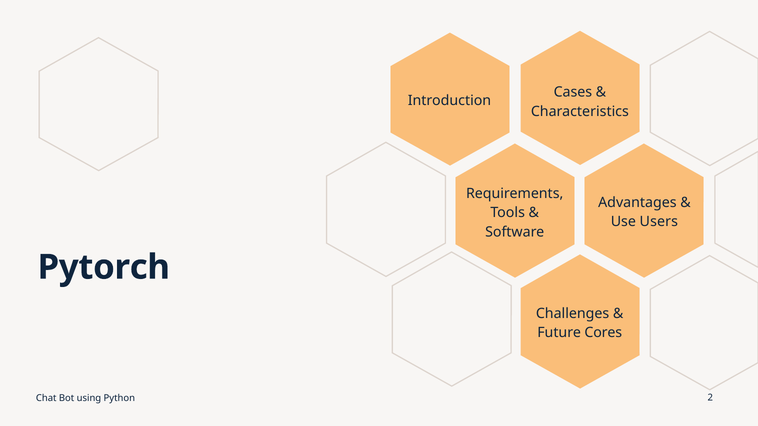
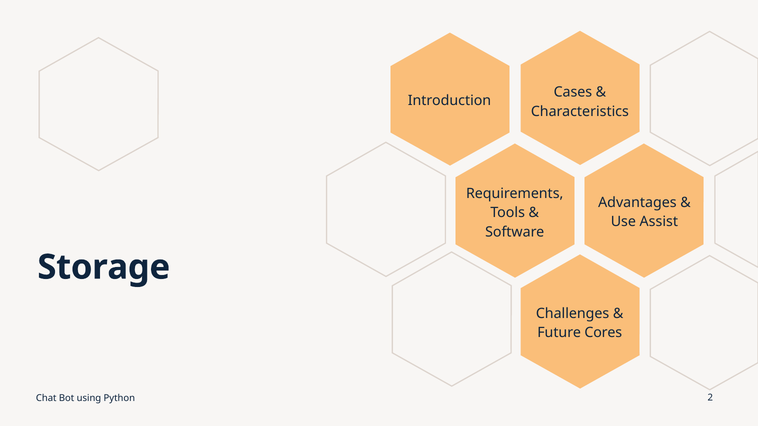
Users: Users -> Assist
Pytorch: Pytorch -> Storage
